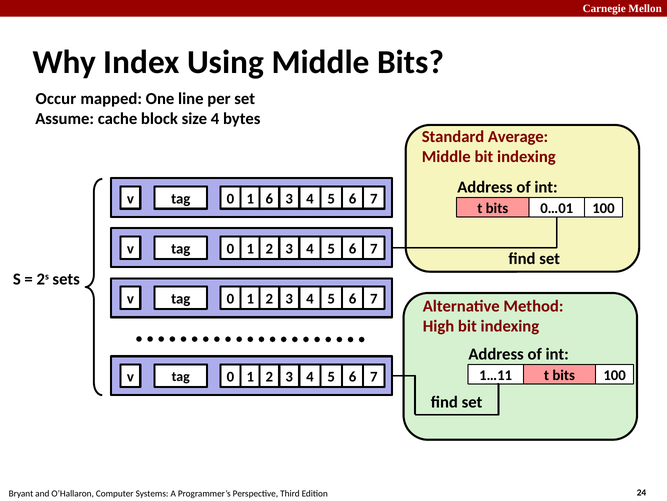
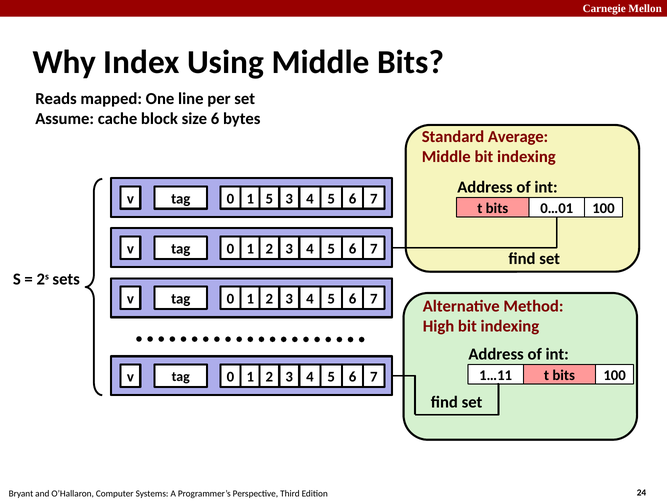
Occur: Occur -> Reads
size 4: 4 -> 6
1 6: 6 -> 5
